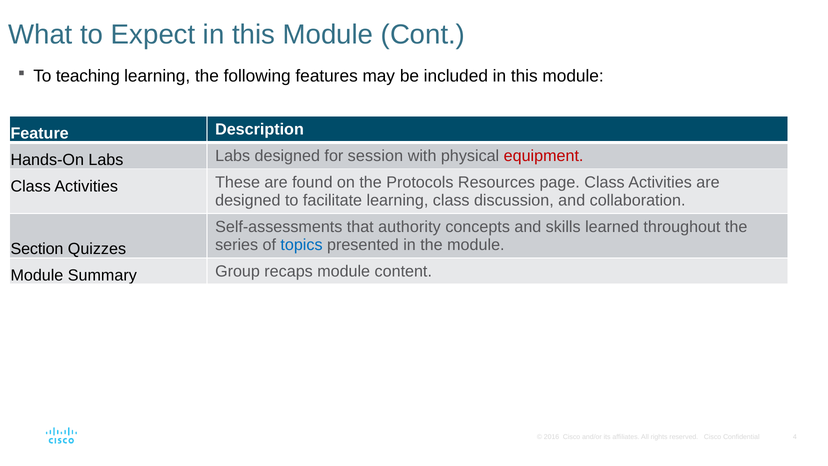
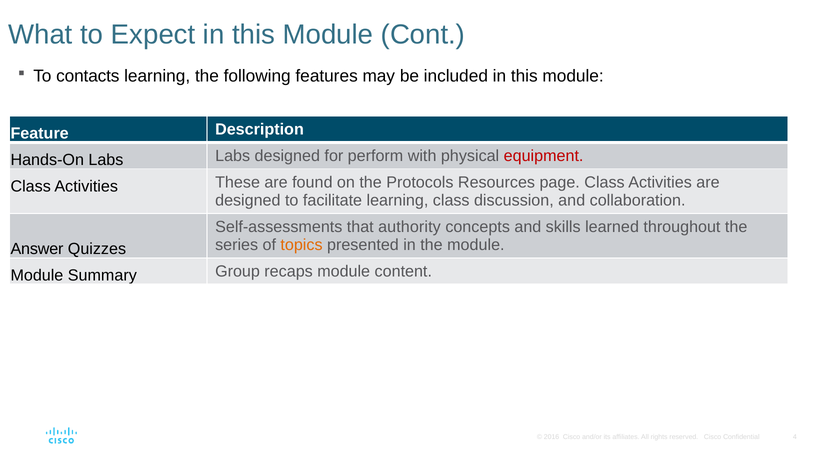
teaching: teaching -> contacts
session: session -> perform
topics colour: blue -> orange
Section: Section -> Answer
